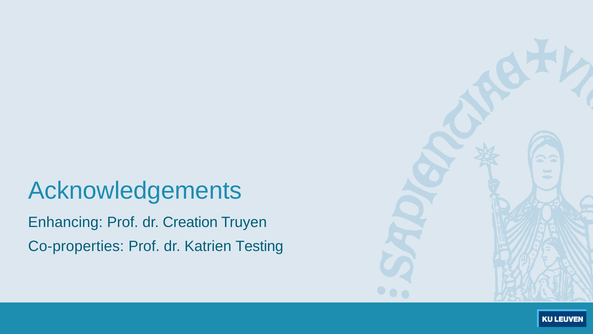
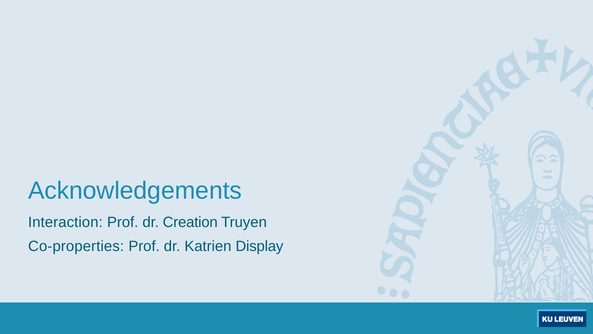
Enhancing: Enhancing -> Interaction
Testing: Testing -> Display
